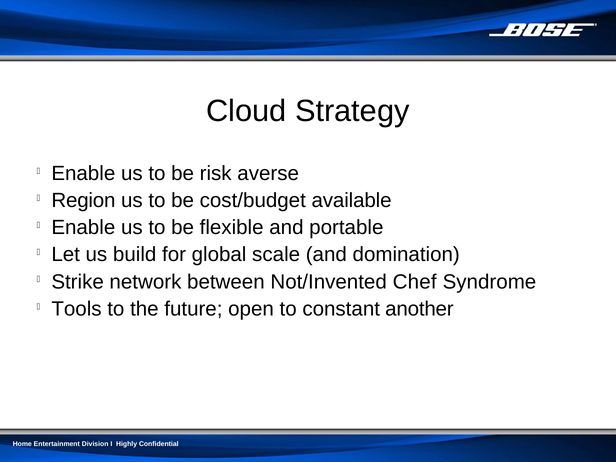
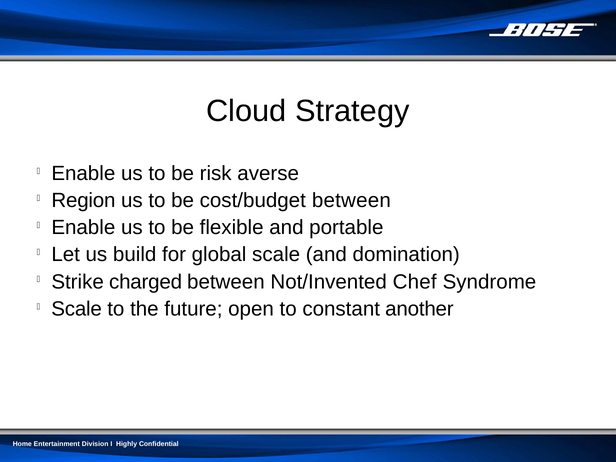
cost/budget available: available -> between
network: network -> charged
Tools at (77, 309): Tools -> Scale
